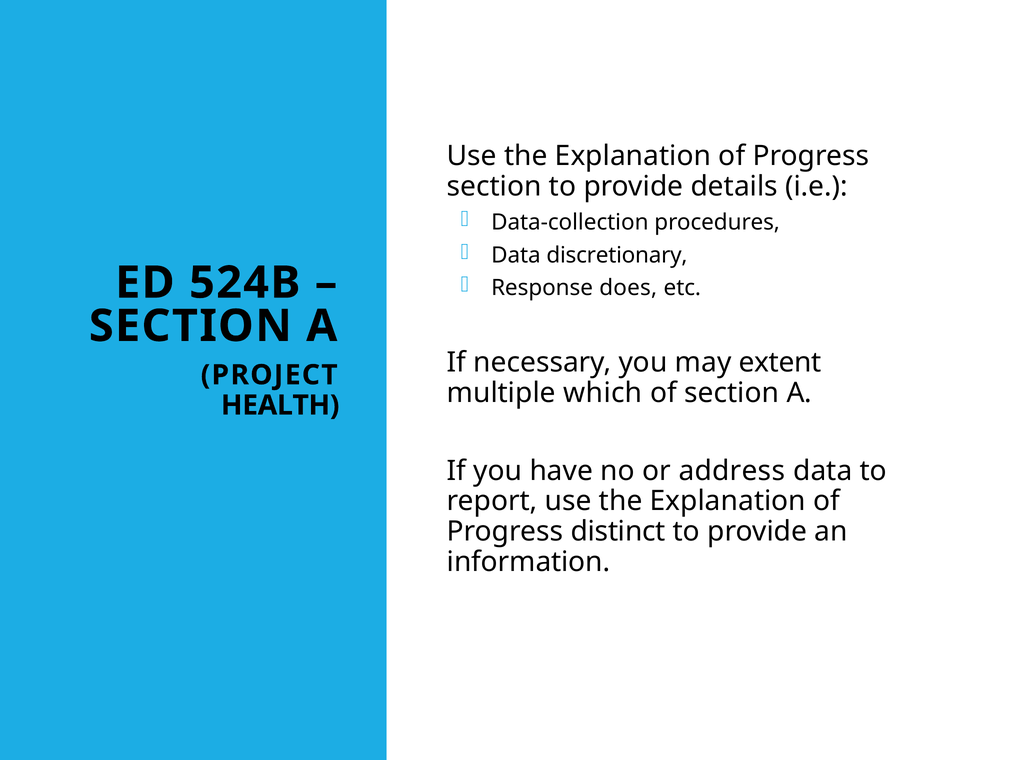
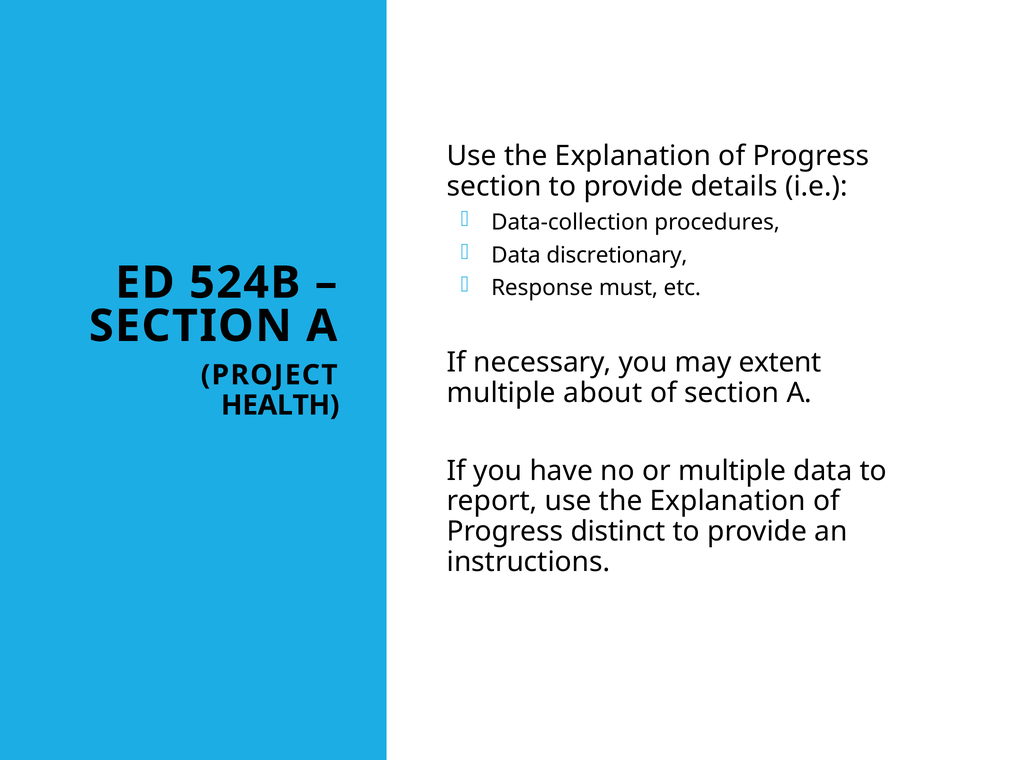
does: does -> must
which: which -> about
or address: address -> multiple
information: information -> instructions
